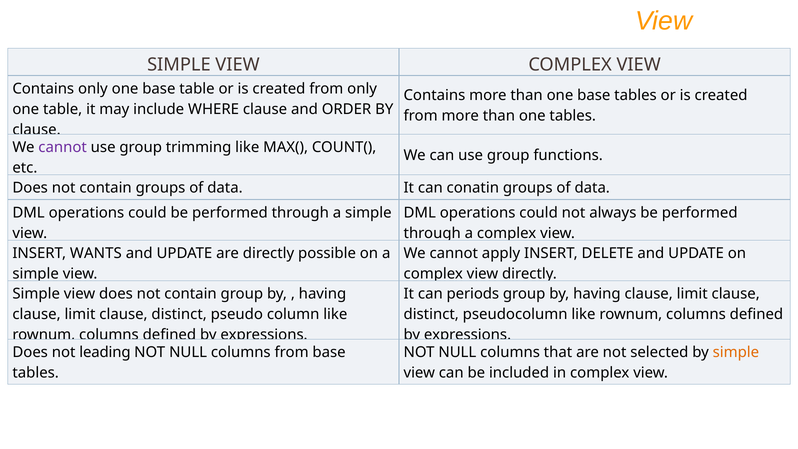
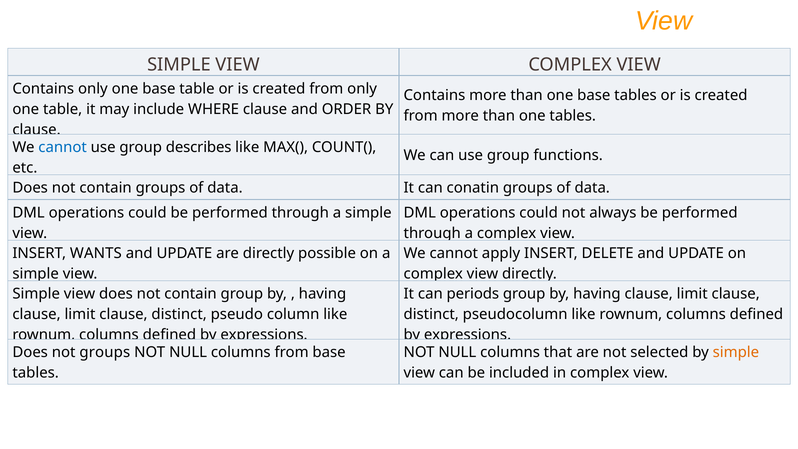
cannot at (63, 147) colour: purple -> blue
trimming: trimming -> describes
not leading: leading -> groups
